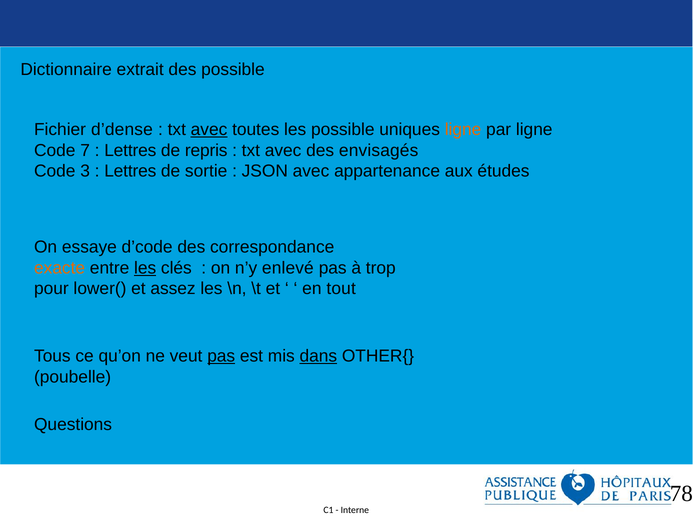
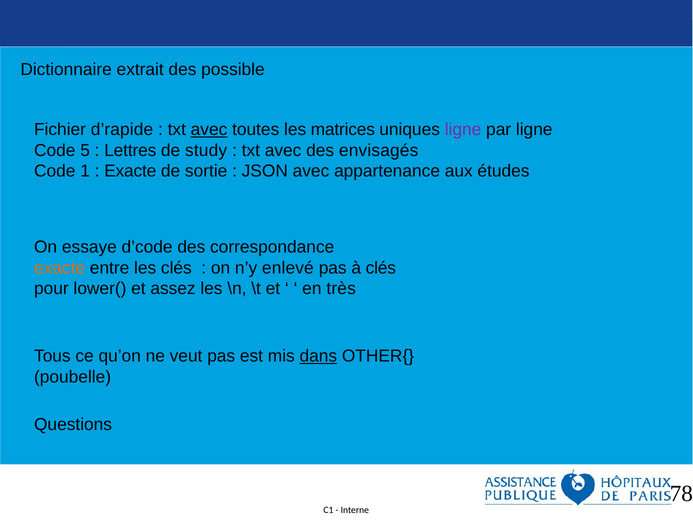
d’dense: d’dense -> d’rapide
les possible: possible -> matrices
ligne at (463, 130) colour: orange -> purple
7: 7 -> 5
repris: repris -> study
3: 3 -> 1
Lettres at (130, 171): Lettres -> Exacte
les at (145, 268) underline: present -> none
à trop: trop -> clés
tout: tout -> très
pas at (221, 356) underline: present -> none
